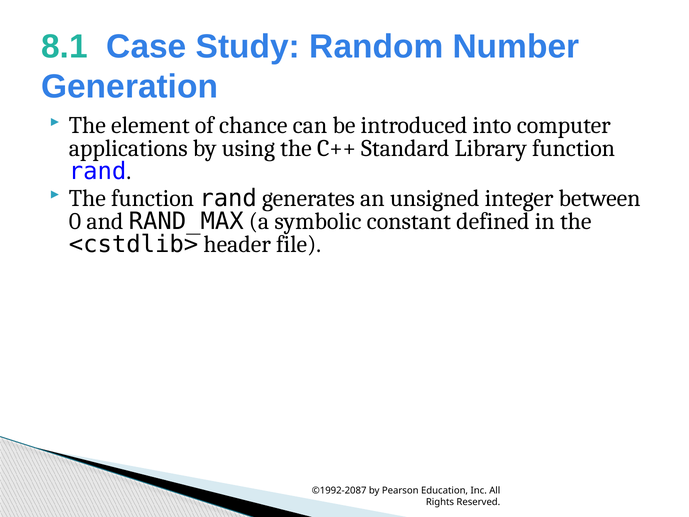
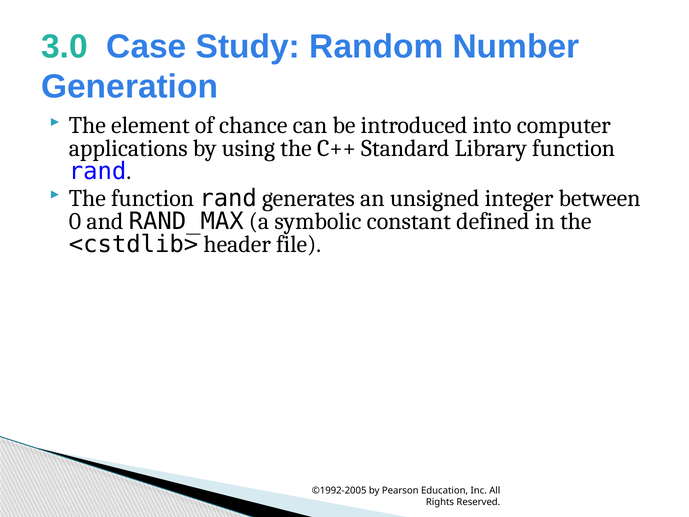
8.1: 8.1 -> 3.0
©1992-2087: ©1992-2087 -> ©1992-2005
